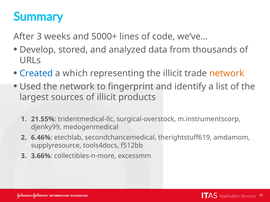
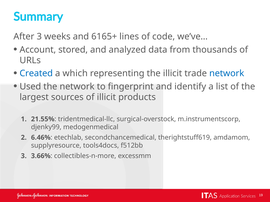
5000+: 5000+ -> 6165+
Develop: Develop -> Account
network at (227, 74) colour: orange -> blue
